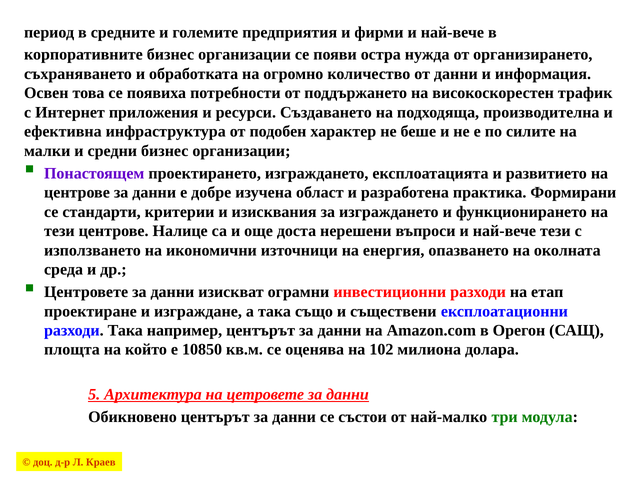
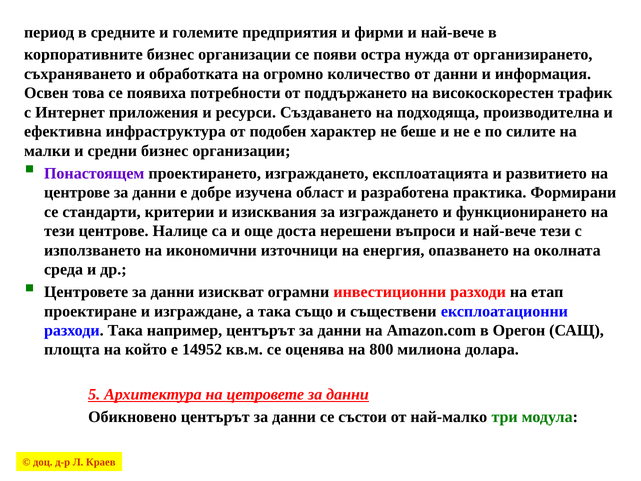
10850: 10850 -> 14952
102: 102 -> 800
